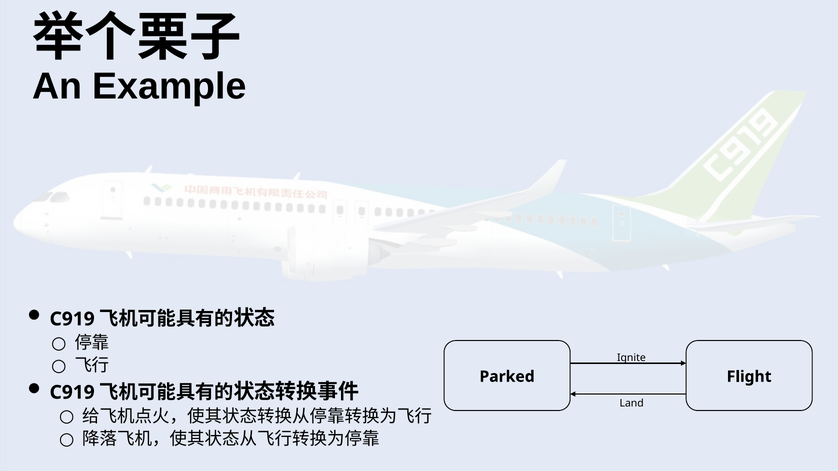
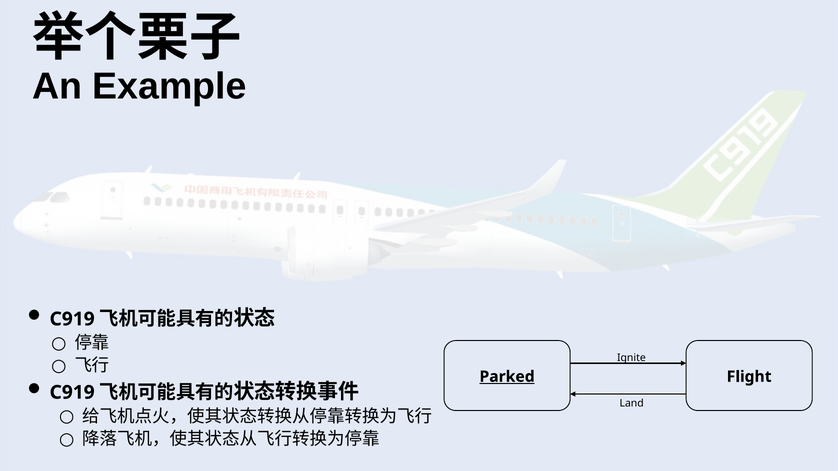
Parked underline: none -> present
